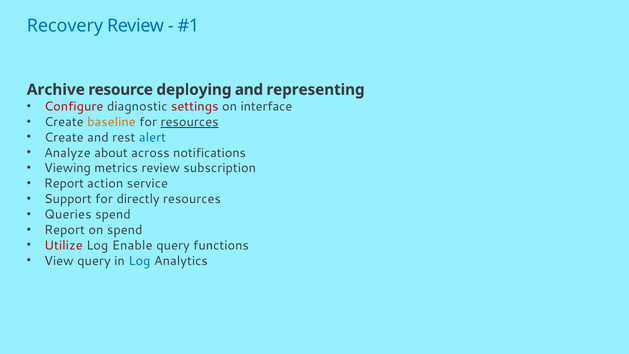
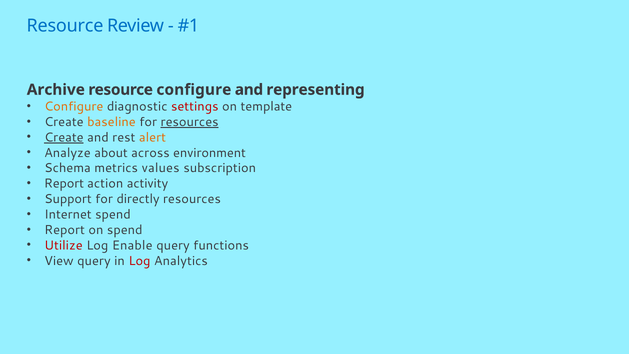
Recovery at (65, 26): Recovery -> Resource
resource deploying: deploying -> configure
Configure at (74, 106) colour: red -> orange
interface: interface -> template
Create at (64, 137) underline: none -> present
alert colour: blue -> orange
notifications: notifications -> environment
Viewing: Viewing -> Schema
metrics review: review -> values
service: service -> activity
Queries: Queries -> Internet
Log at (139, 261) colour: blue -> red
